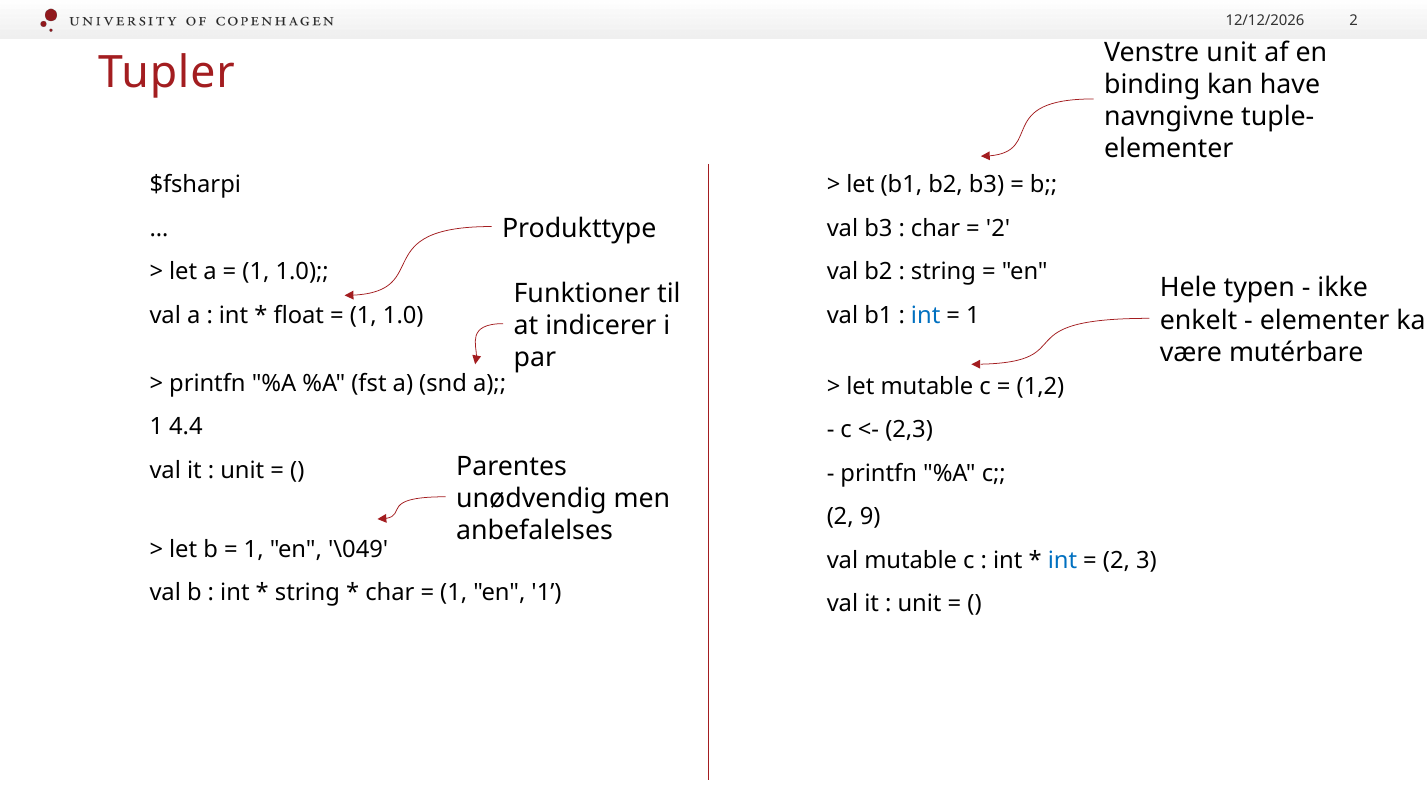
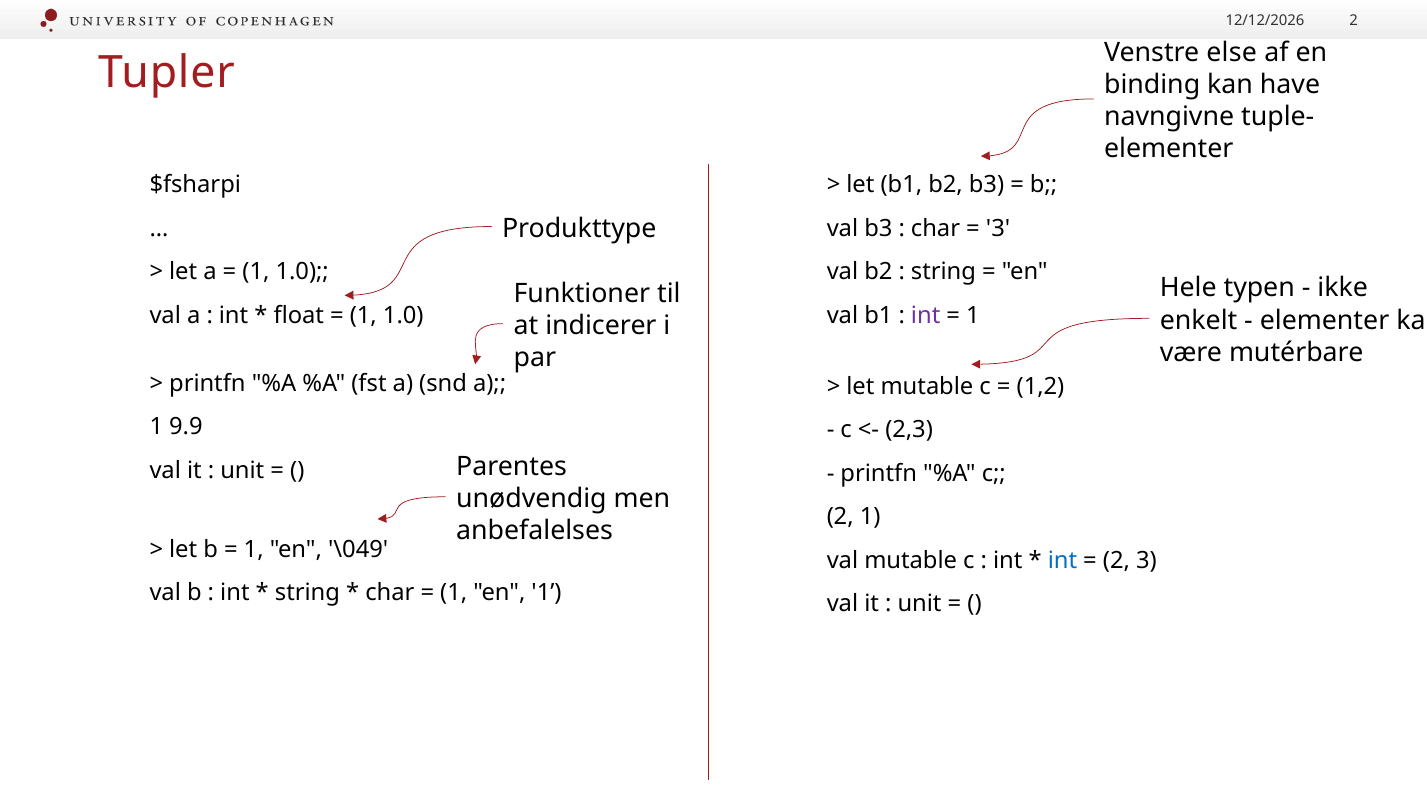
Venstre unit: unit -> else
2 at (998, 228): 2 -> 3
int at (926, 315) colour: blue -> purple
4.4: 4.4 -> 9.9
2 9: 9 -> 1
